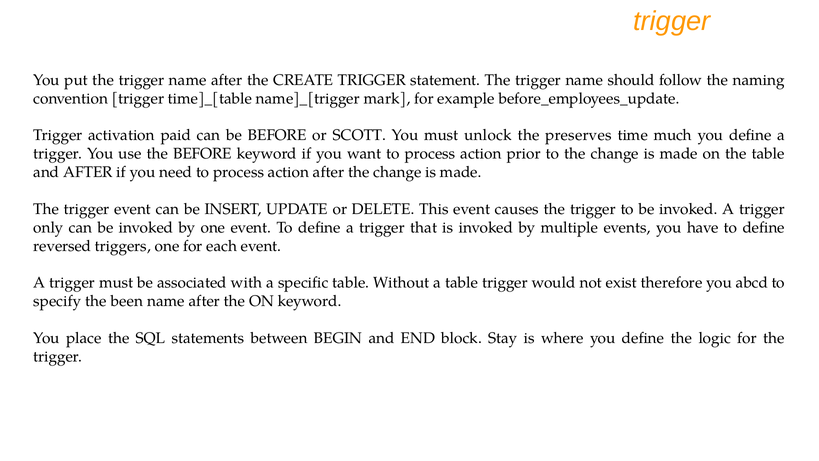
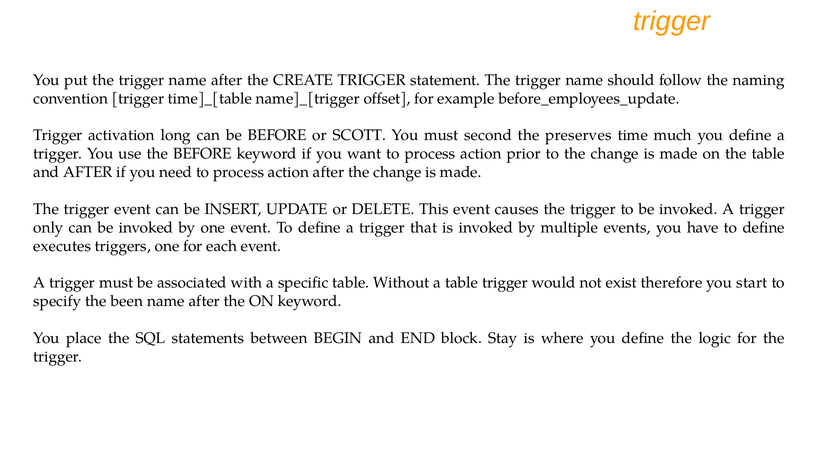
mark: mark -> offset
paid: paid -> long
unlock: unlock -> second
reversed: reversed -> executes
abcd: abcd -> start
